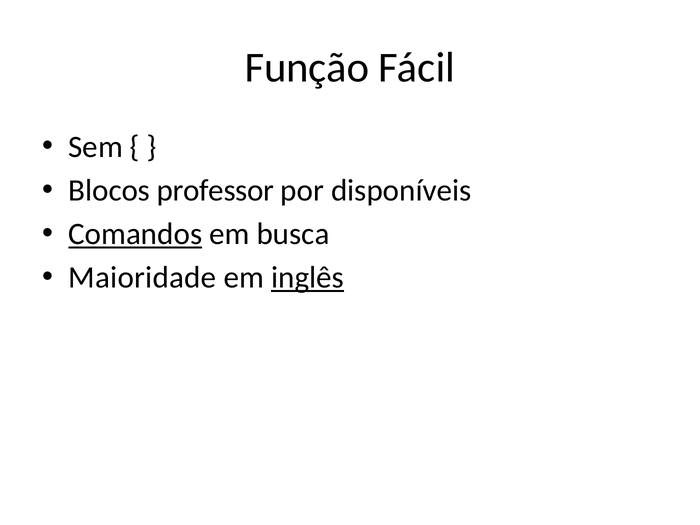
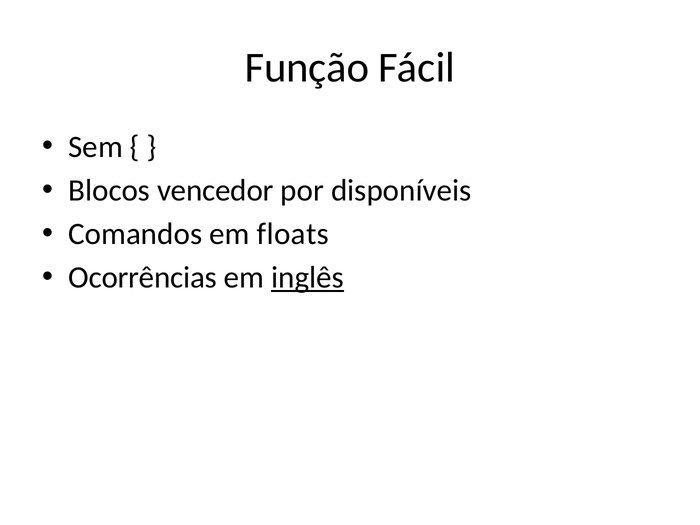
professor: professor -> vencedor
Comandos underline: present -> none
busca: busca -> floats
Maioridade: Maioridade -> Ocorrências
